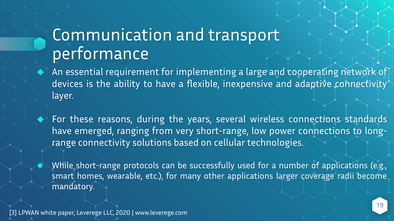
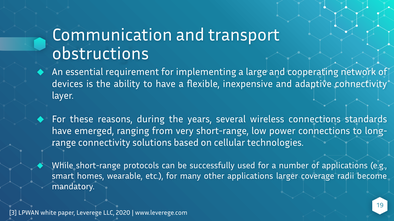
performance: performance -> obstructions
